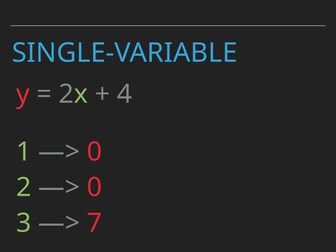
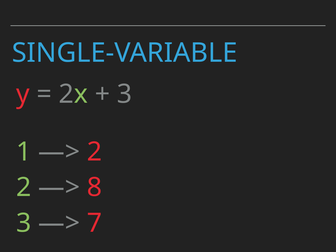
4 at (125, 94): 4 -> 3
0 at (95, 152): 0 -> 2
0 at (95, 187): 0 -> 8
